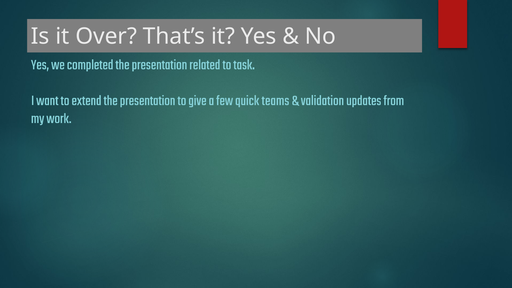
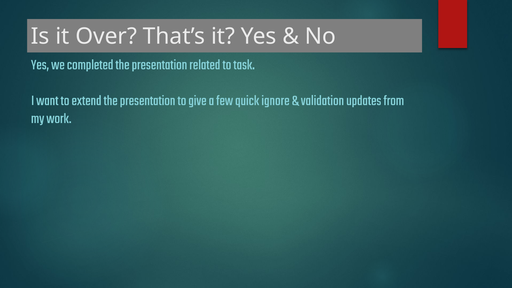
teams: teams -> ignore
